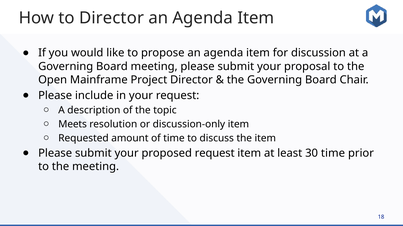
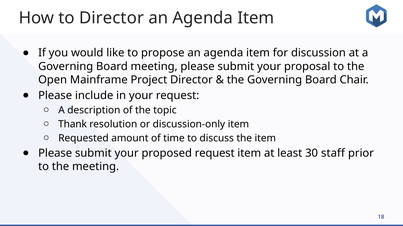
Meets: Meets -> Thank
30 time: time -> staff
